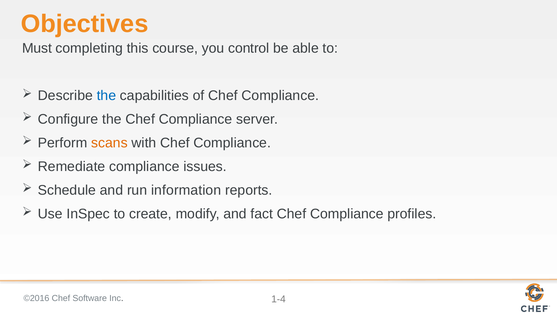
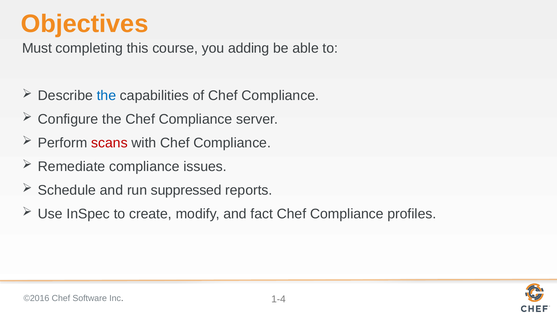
control: control -> adding
scans colour: orange -> red
information: information -> suppressed
